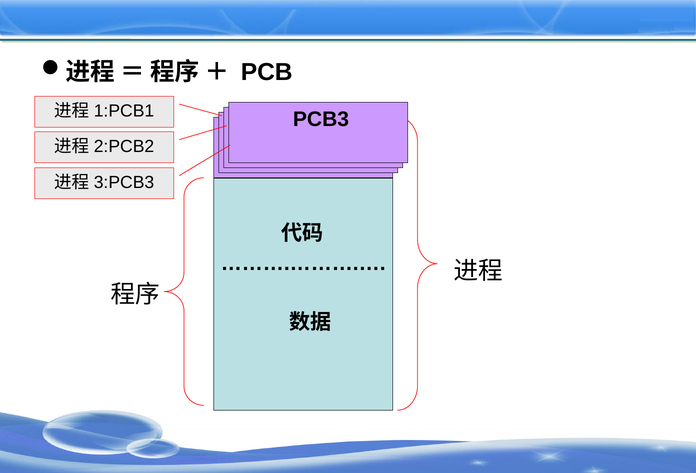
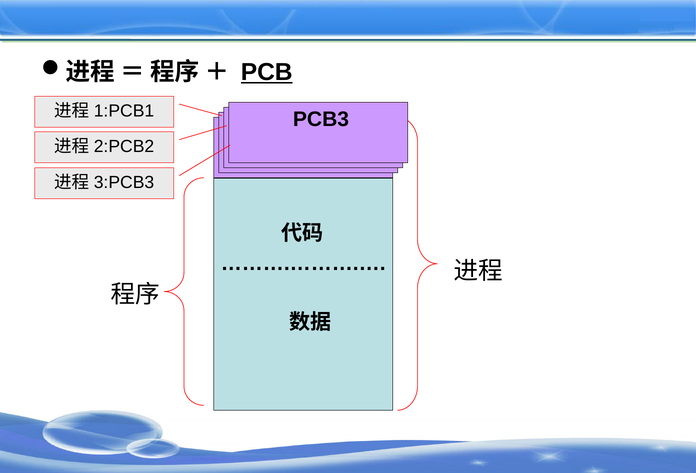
PCB at (267, 72) underline: none -> present
